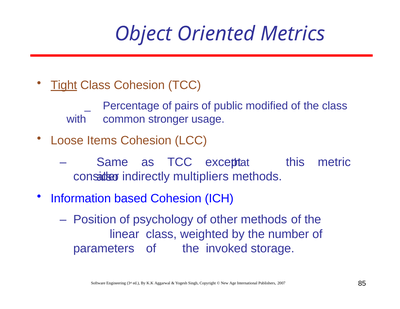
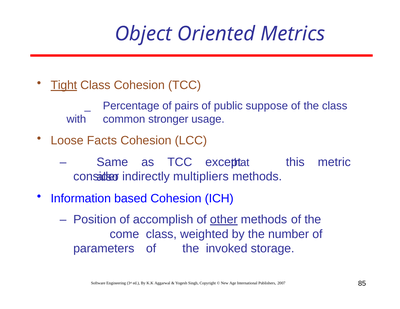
modified: modified -> suppose
Items: Items -> Facts
psychology: psychology -> accomplish
other underline: none -> present
linear: linear -> come
